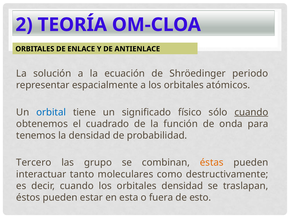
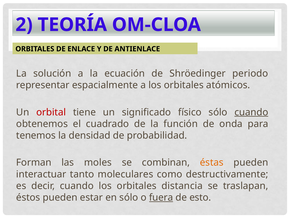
orbital colour: blue -> red
Tercero: Tercero -> Forman
grupo: grupo -> moles
orbitales densidad: densidad -> distancia
en esta: esta -> sólo
fuera underline: none -> present
